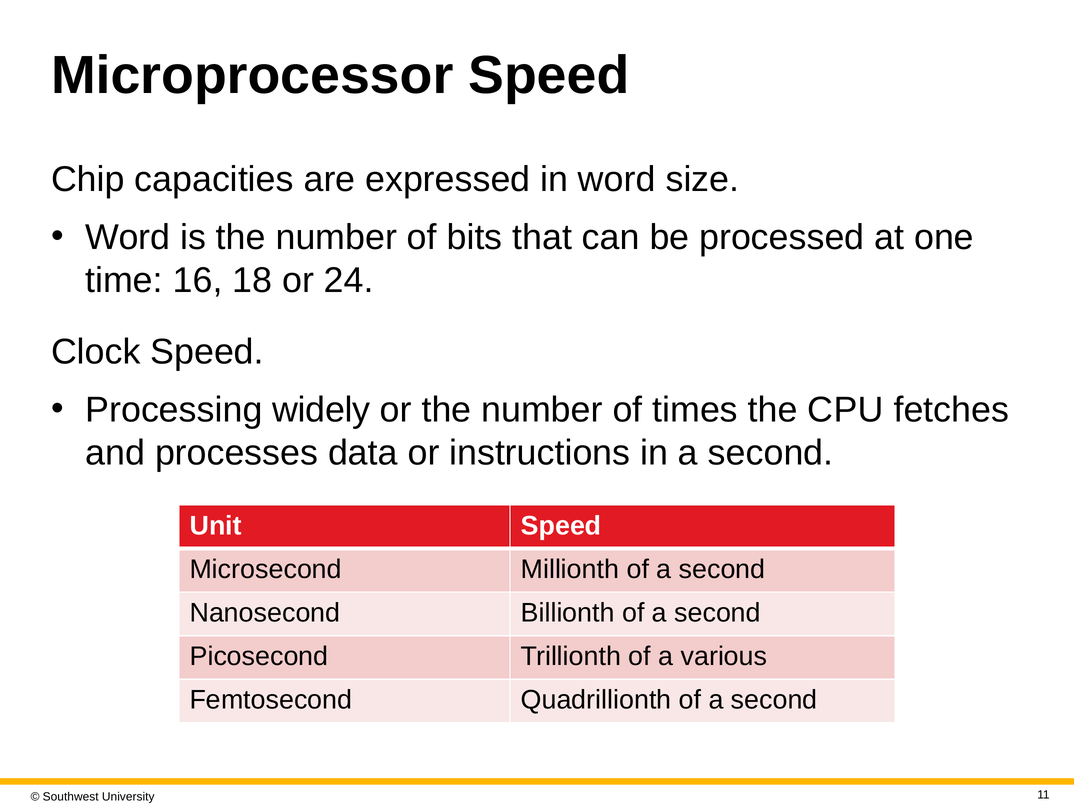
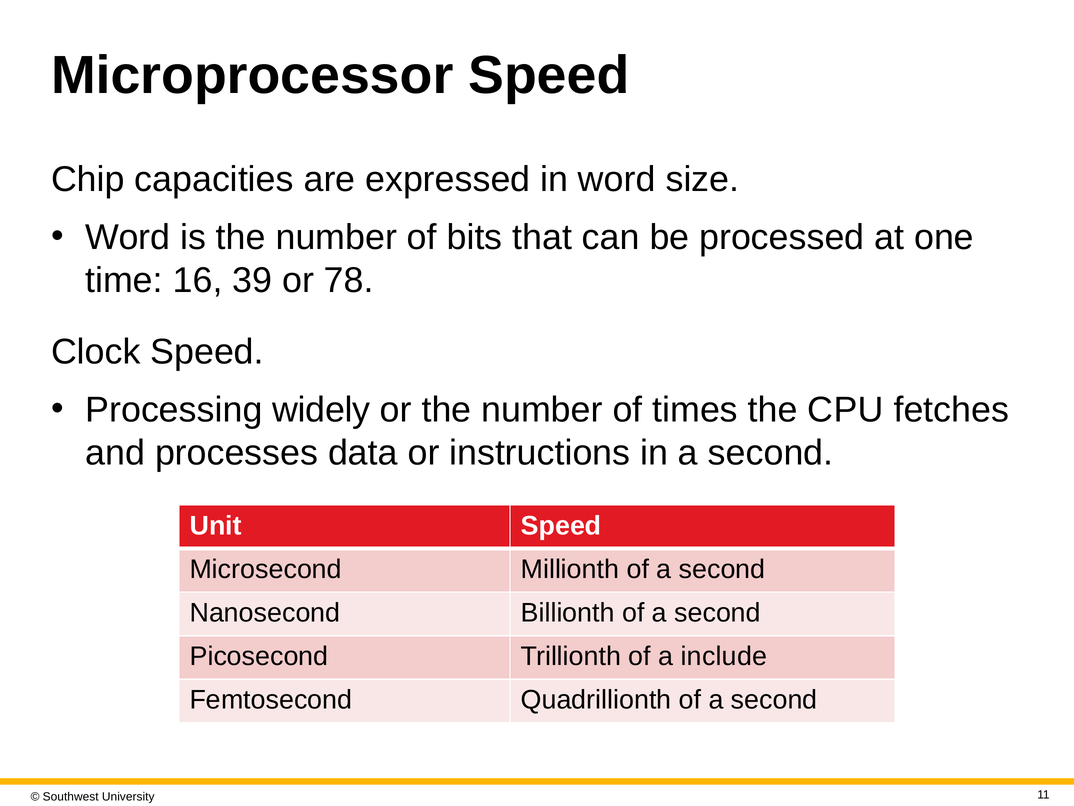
18: 18 -> 39
24: 24 -> 78
various: various -> include
